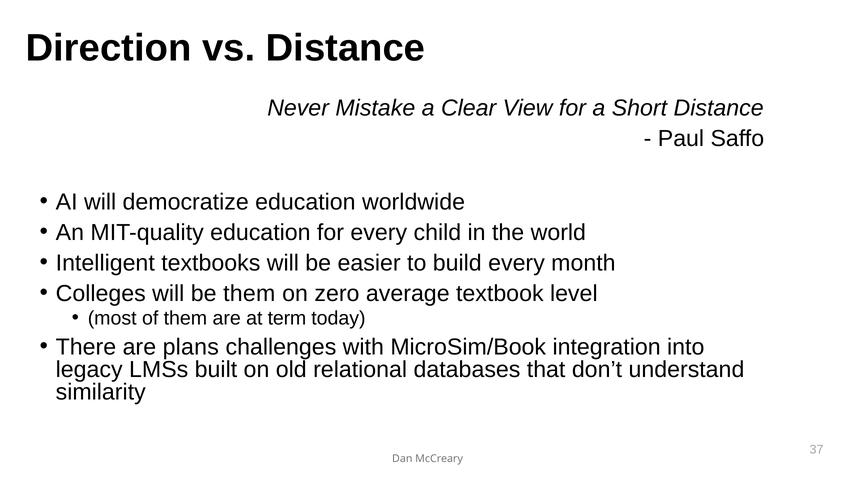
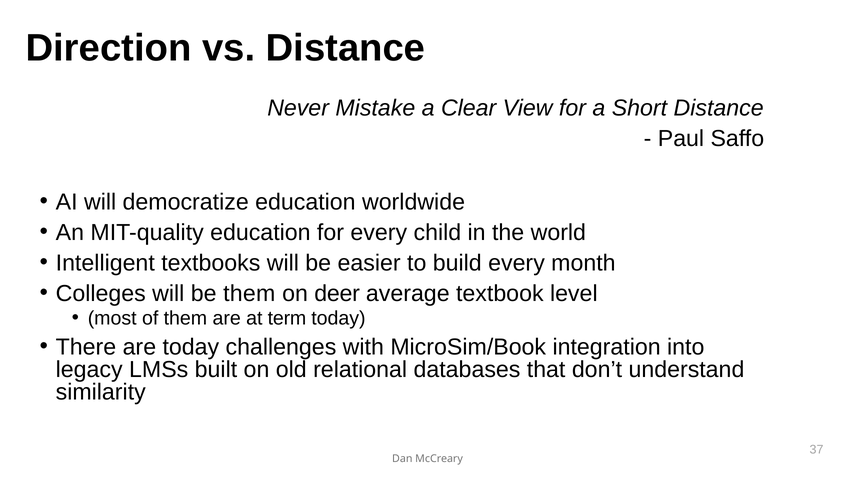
zero: zero -> deer
are plans: plans -> today
